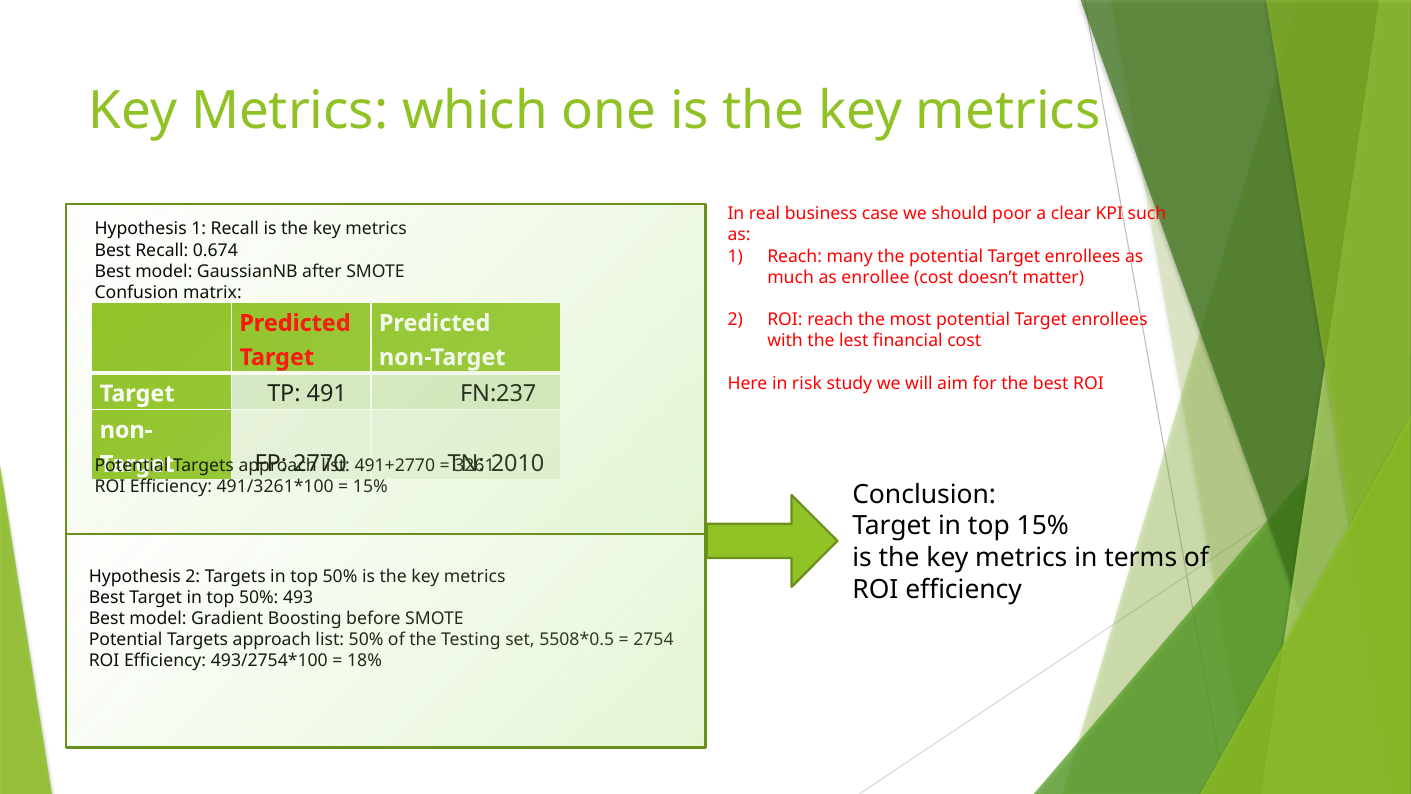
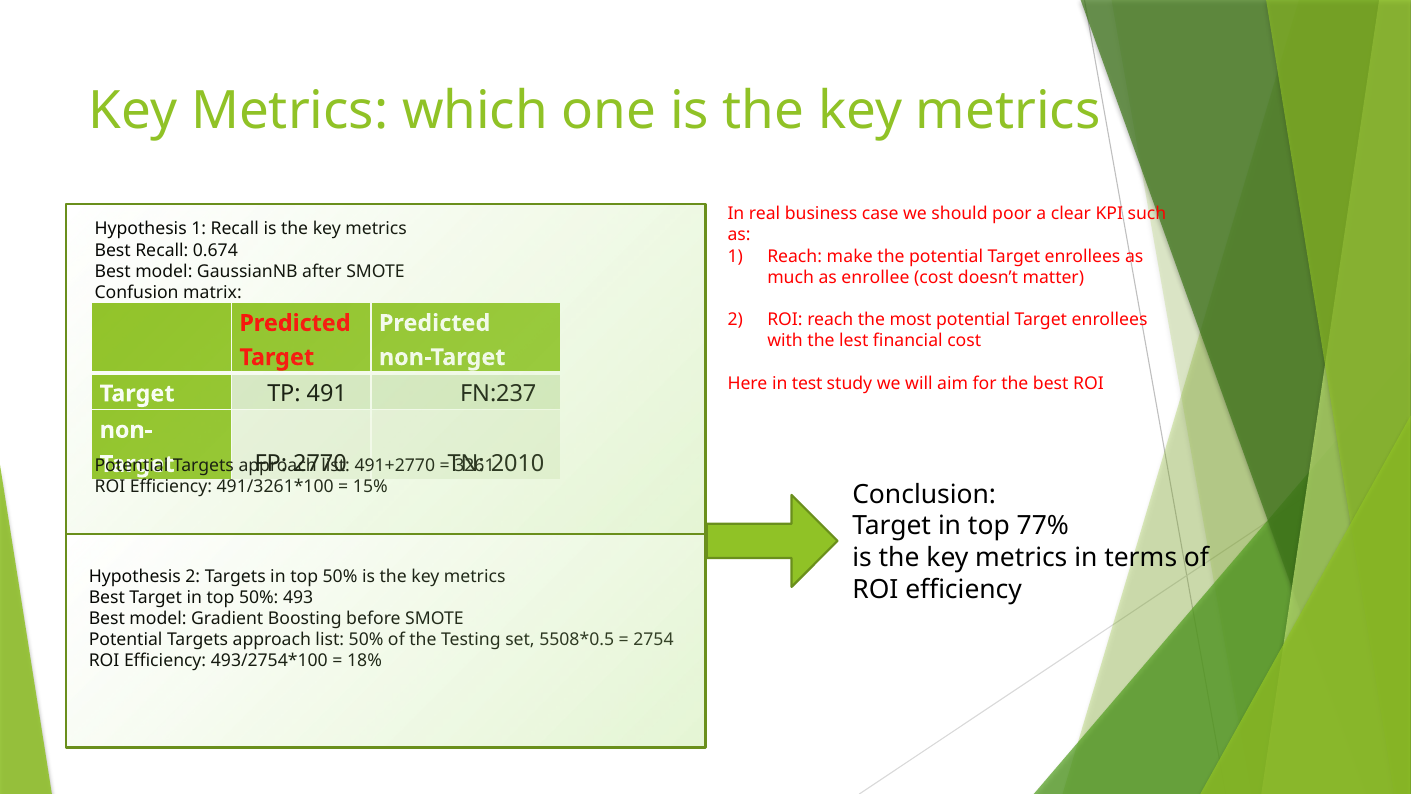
many: many -> make
risk: risk -> test
top 15%: 15% -> 77%
